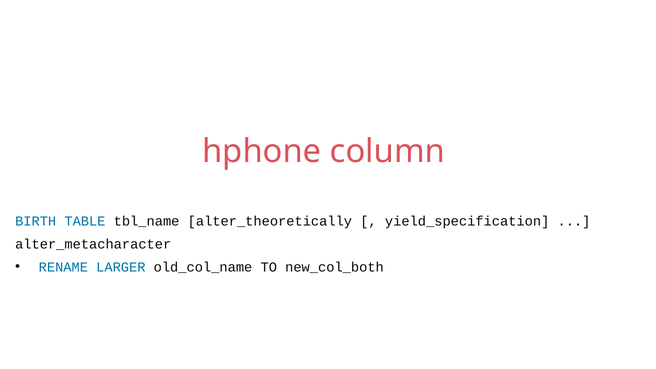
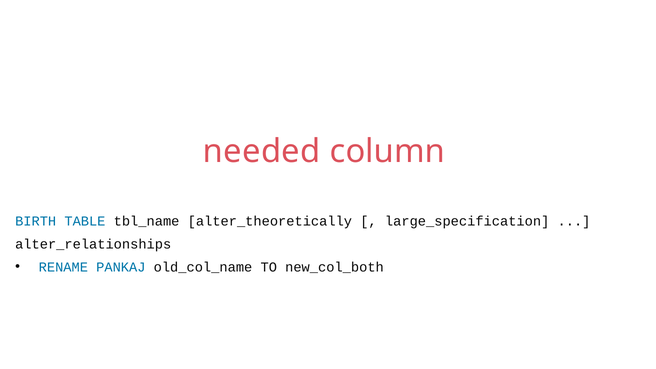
hphone: hphone -> needed
yield_specification: yield_specification -> large_specification
alter_metacharacter: alter_metacharacter -> alter_relationships
LARGER: LARGER -> PANKAJ
